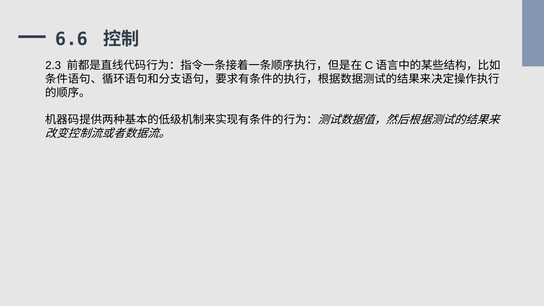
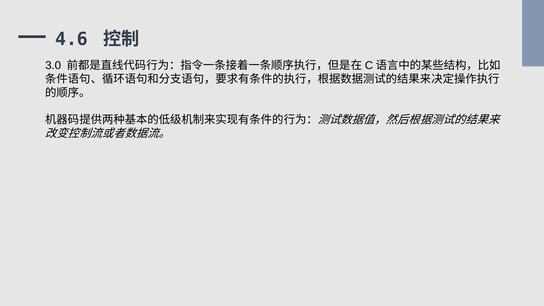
6.6: 6.6 -> 4.6
2.3: 2.3 -> 3.0
